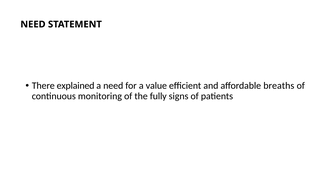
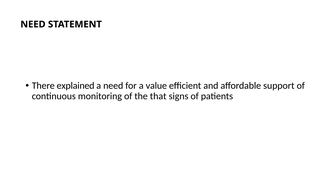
breaths: breaths -> support
fully: fully -> that
